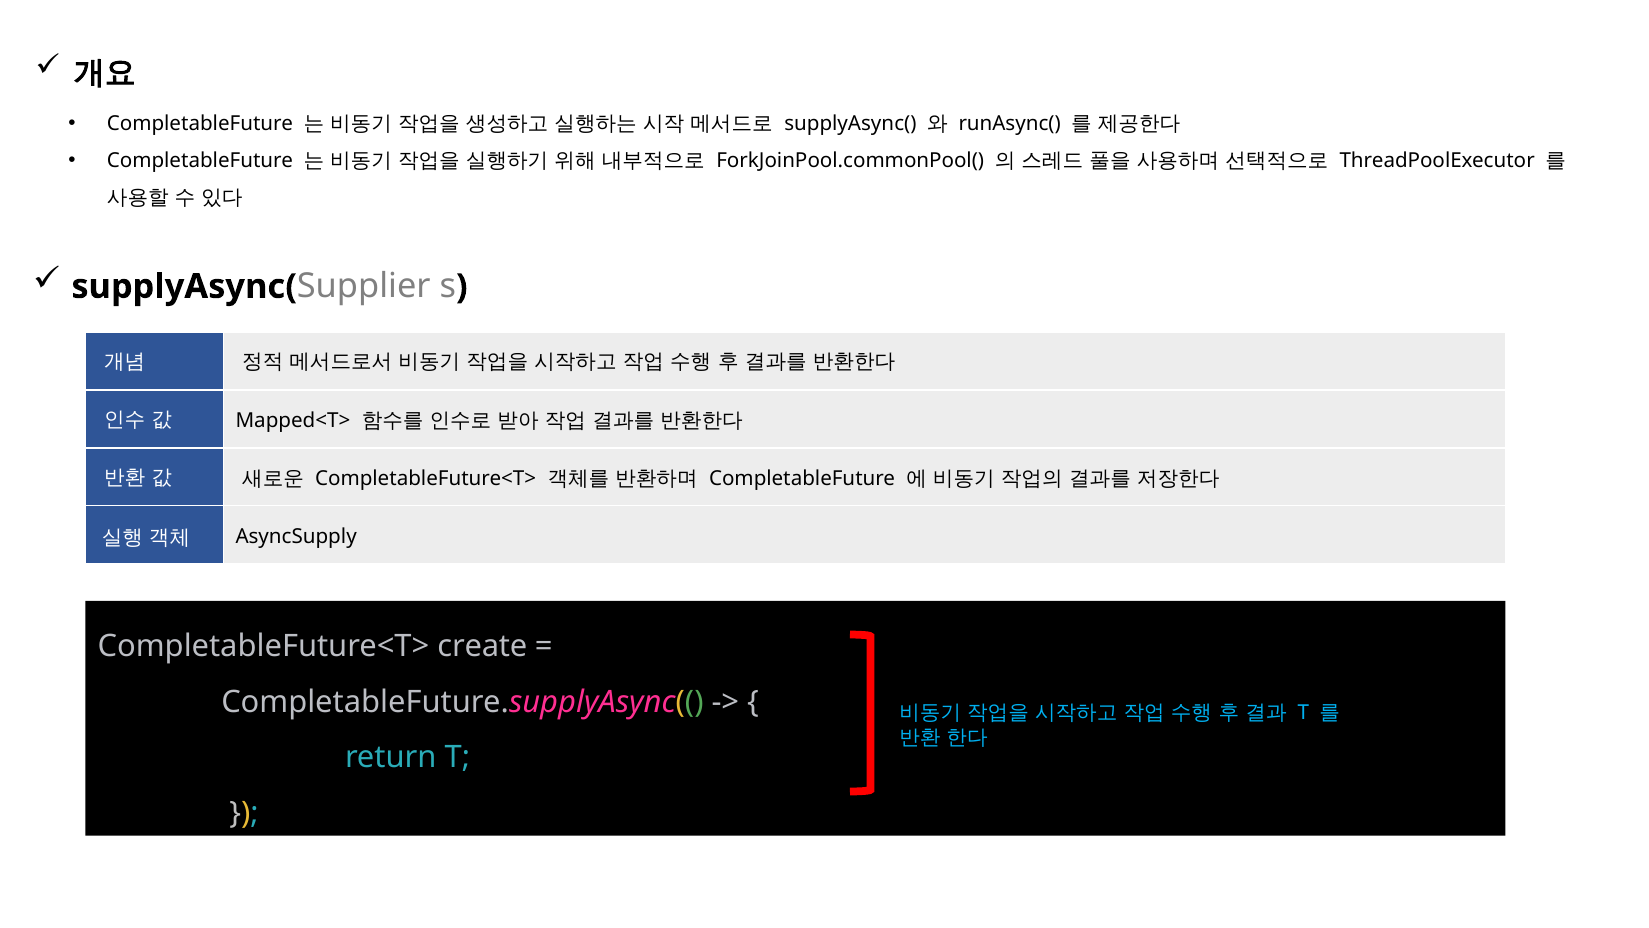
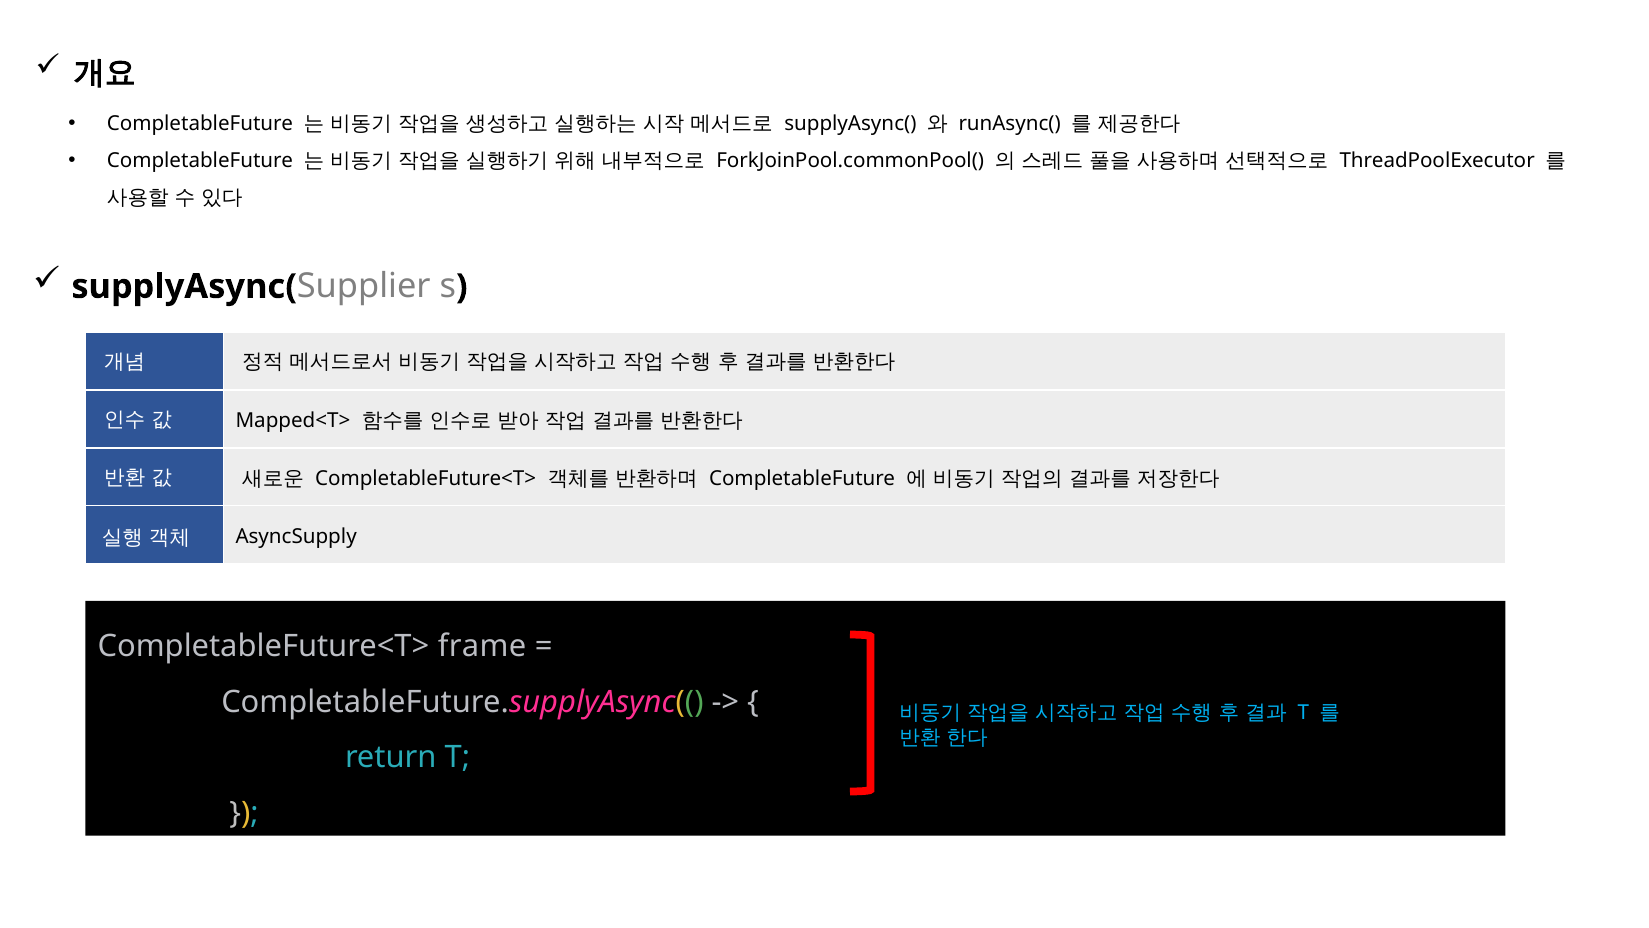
create: create -> frame
